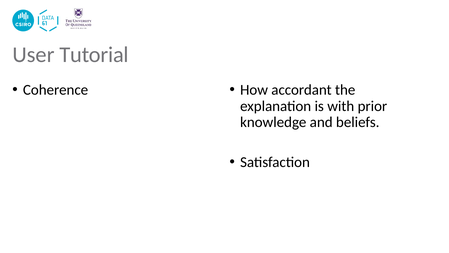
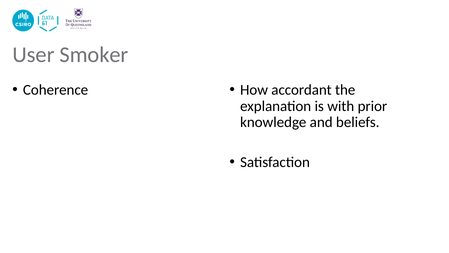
Tutorial: Tutorial -> Smoker
